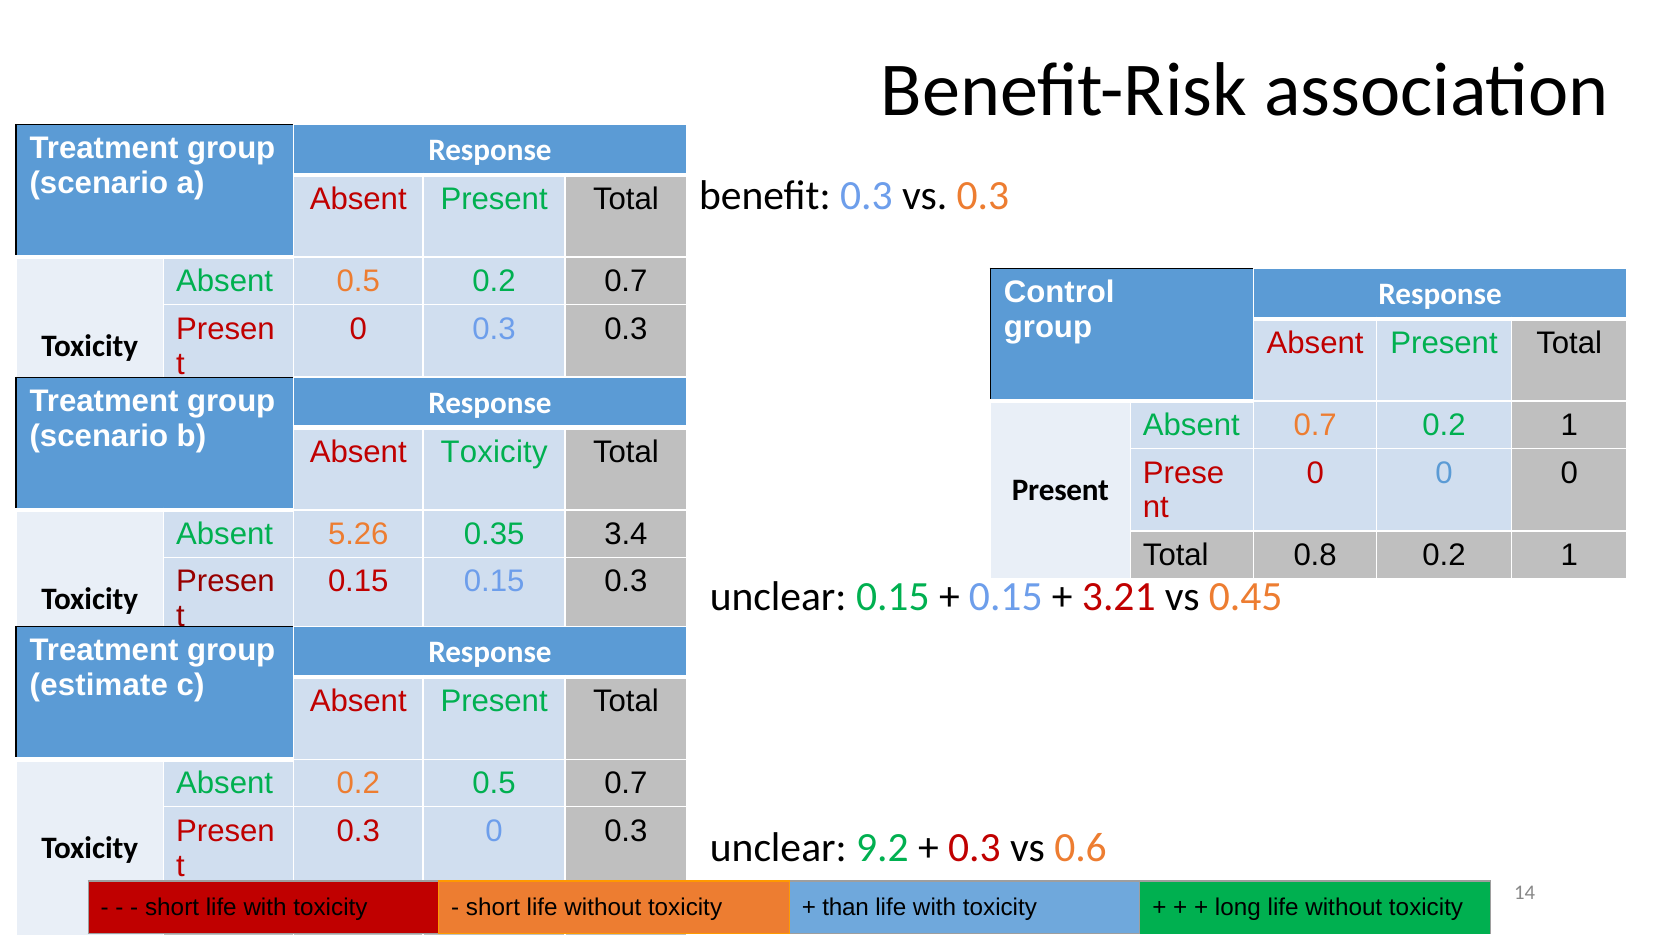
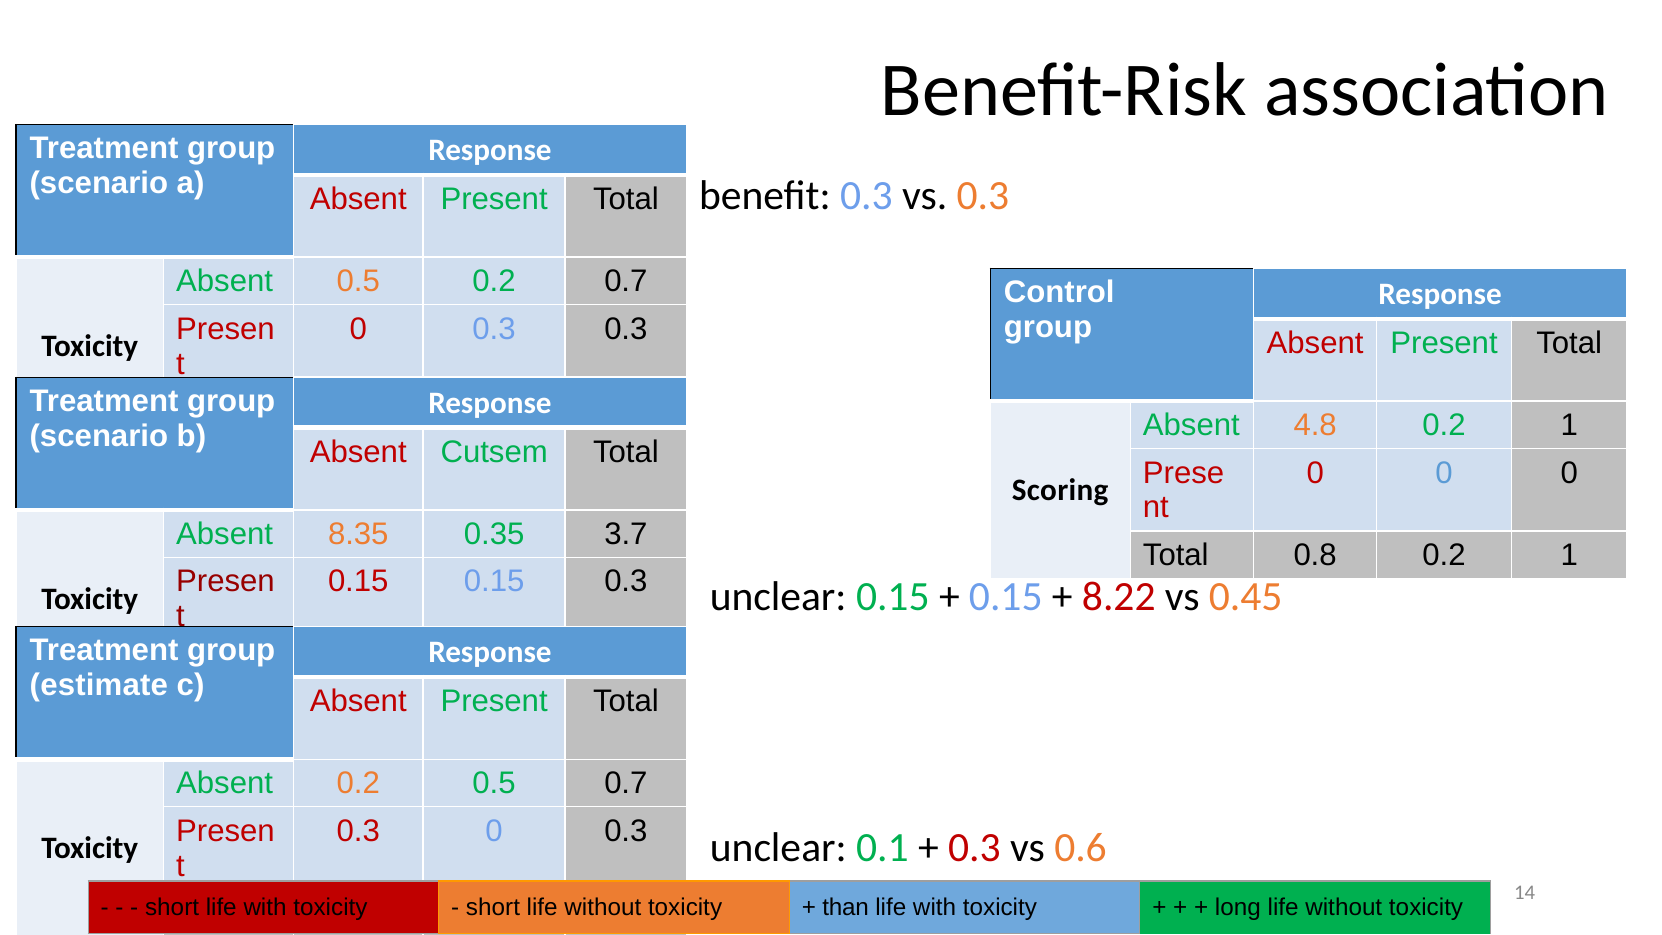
Absent 0.7: 0.7 -> 4.8
Absent Toxicity: Toxicity -> Cutsem
Present at (1060, 490): Present -> Scoring
5.26: 5.26 -> 8.35
3.4: 3.4 -> 3.7
3.21: 3.21 -> 8.22
9.2: 9.2 -> 0.1
